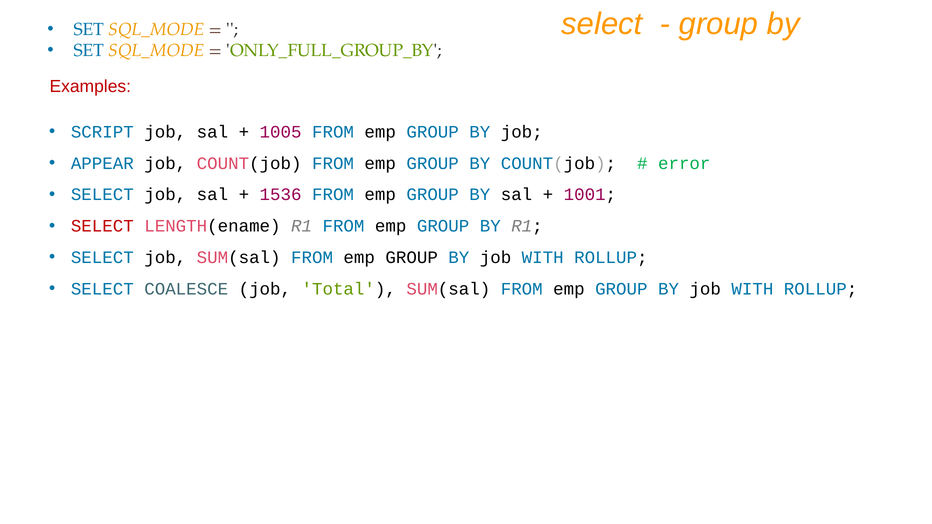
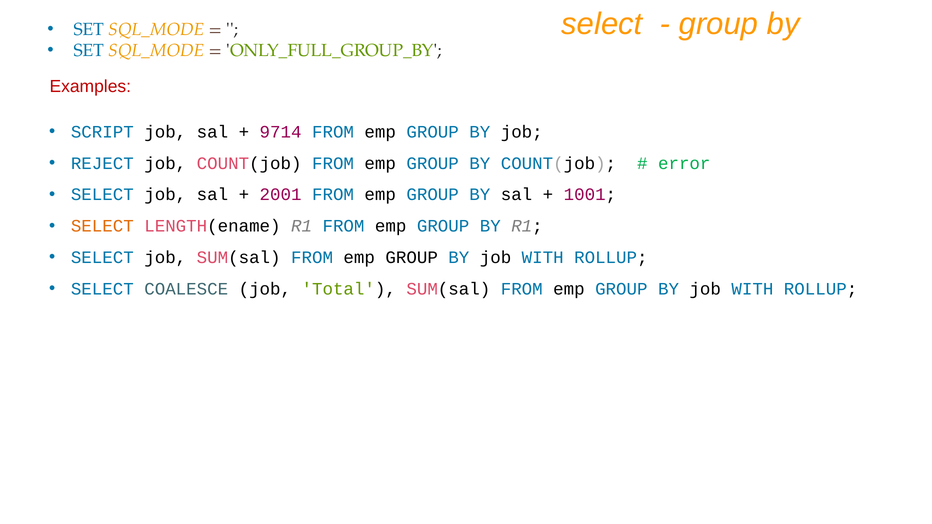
1005: 1005 -> 9714
APPEAR: APPEAR -> REJECT
1536: 1536 -> 2001
SELECT at (102, 226) colour: red -> orange
